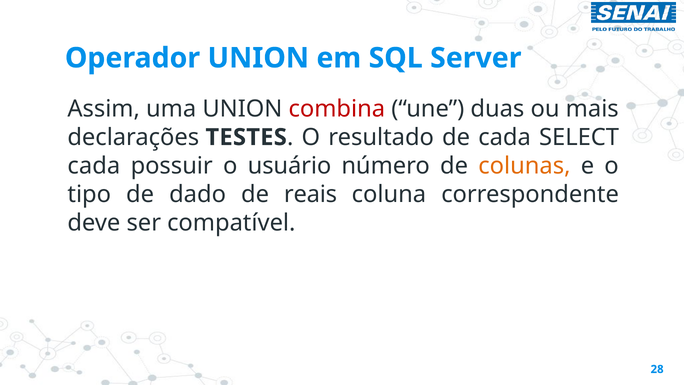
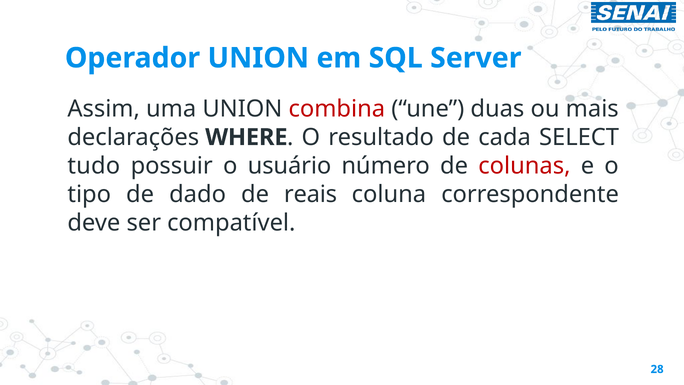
TESTES: TESTES -> WHERE
cada at (94, 166): cada -> tudo
colunas colour: orange -> red
